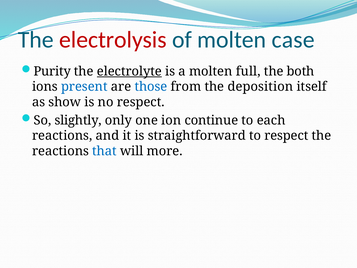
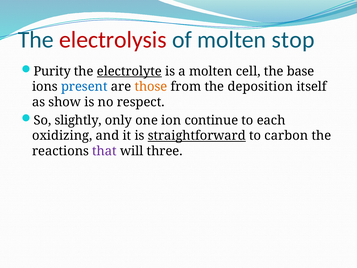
case: case -> stop
full: full -> cell
both: both -> base
those colour: blue -> orange
reactions at (62, 136): reactions -> oxidizing
straightforward underline: none -> present
to respect: respect -> carbon
that colour: blue -> purple
more: more -> three
